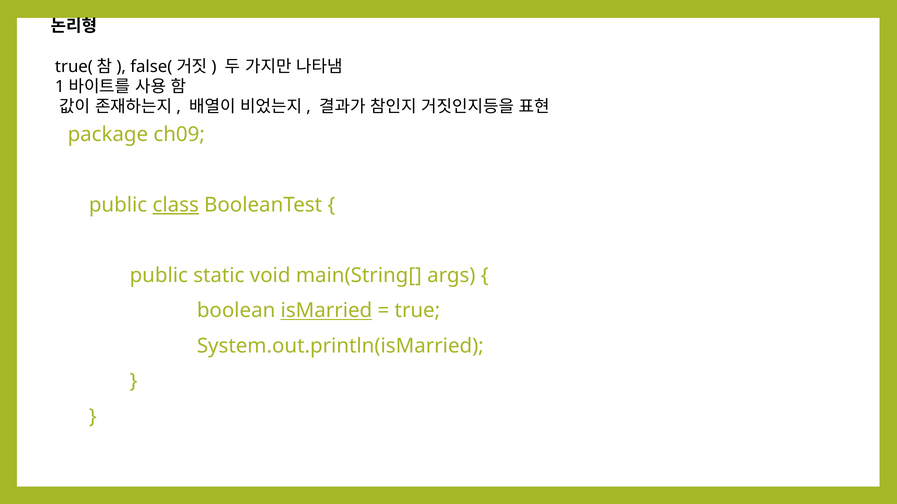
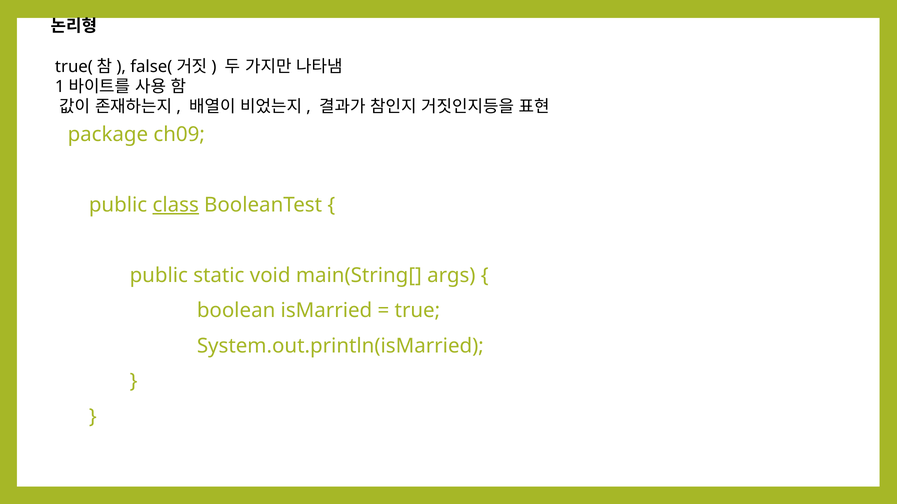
isMarried underline: present -> none
